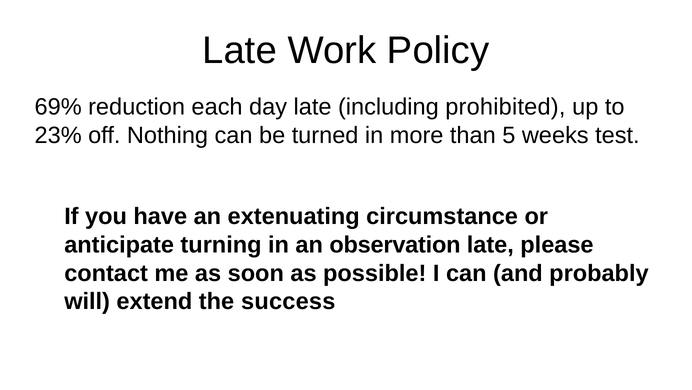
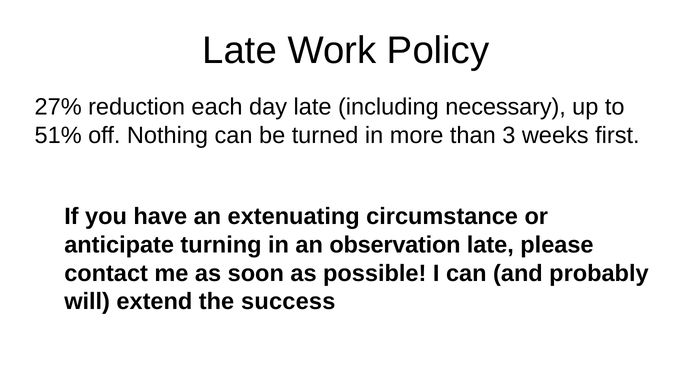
69%: 69% -> 27%
prohibited: prohibited -> necessary
23%: 23% -> 51%
5: 5 -> 3
test: test -> first
